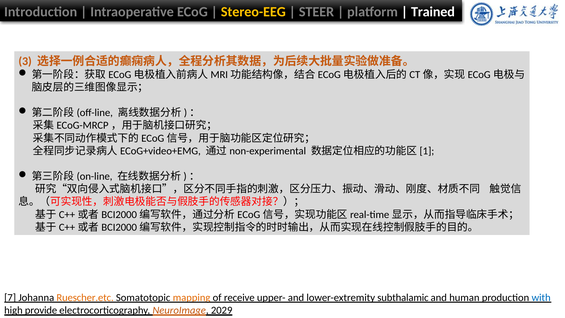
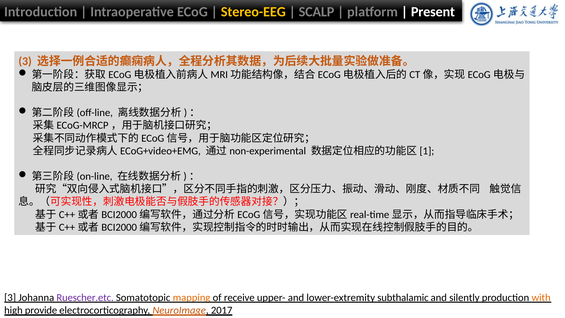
STEER: STEER -> SCALP
Trained: Trained -> Present
7 at (10, 297): 7 -> 3
Ruescher.etc colour: orange -> purple
human: human -> silently
with colour: blue -> orange
2029: 2029 -> 2017
